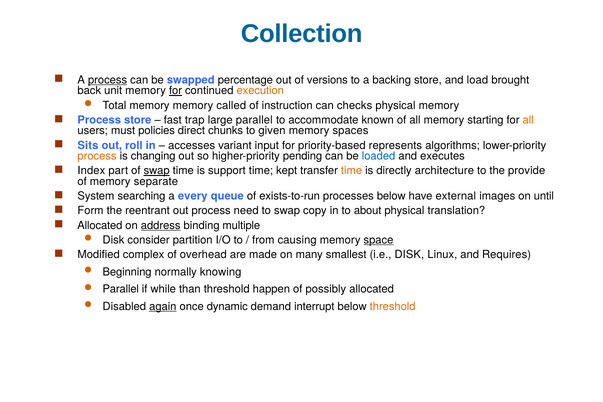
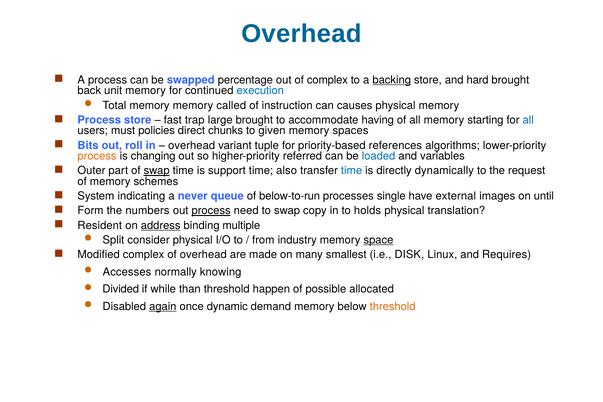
Collection at (302, 34): Collection -> Overhead
process at (108, 80) underline: present -> none
of versions: versions -> complex
backing underline: none -> present
load: load -> hard
for at (175, 91) underline: present -> none
execution colour: orange -> blue
checks: checks -> causes
large parallel: parallel -> brought
known: known -> having
all at (528, 120) colour: orange -> blue
Sits: Sits -> Bits
accesses at (192, 145): accesses -> overhead
input: input -> tuple
represents: represents -> references
pending: pending -> referred
executes: executes -> variables
Index: Index -> Outer
kept: kept -> also
time at (352, 171) colour: orange -> blue
architecture: architecture -> dynamically
provide: provide -> request
separate: separate -> schemes
searching: searching -> indicating
every: every -> never
exists-to-run: exists-to-run -> below-to-run
processes below: below -> single
reentrant: reentrant -> numbers
process at (211, 211) underline: none -> present
about: about -> holds
Allocated at (100, 225): Allocated -> Resident
Disk at (113, 240): Disk -> Split
consider partition: partition -> physical
causing: causing -> industry
Beginning: Beginning -> Accesses
Parallel at (121, 289): Parallel -> Divided
possibly: possibly -> possible
demand interrupt: interrupt -> memory
